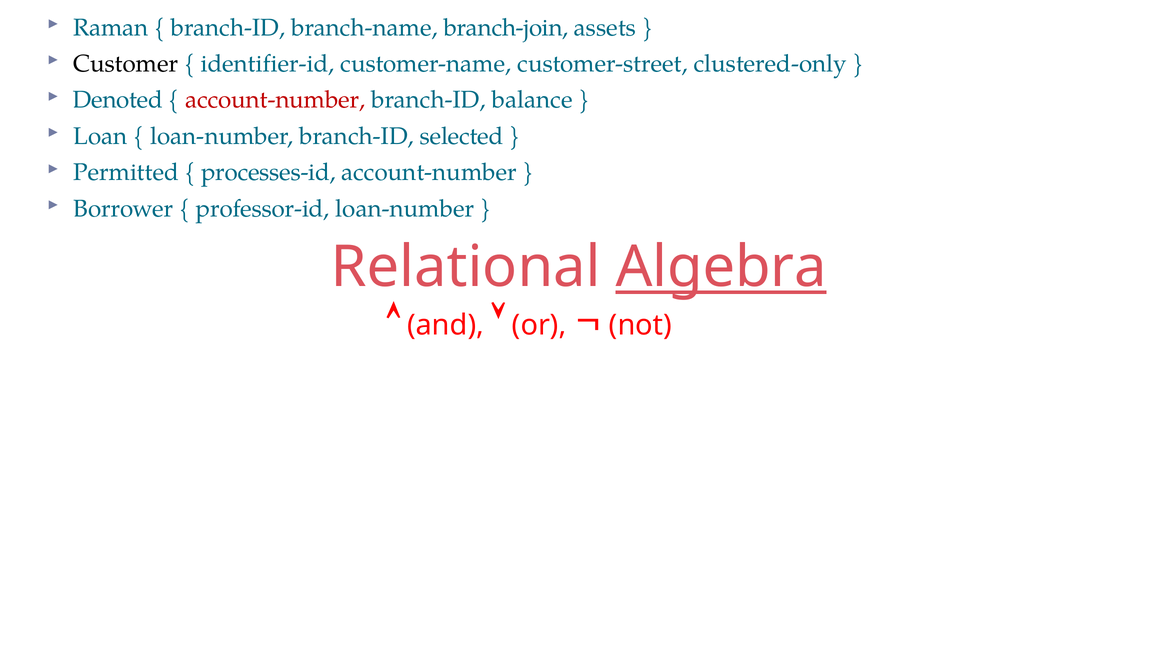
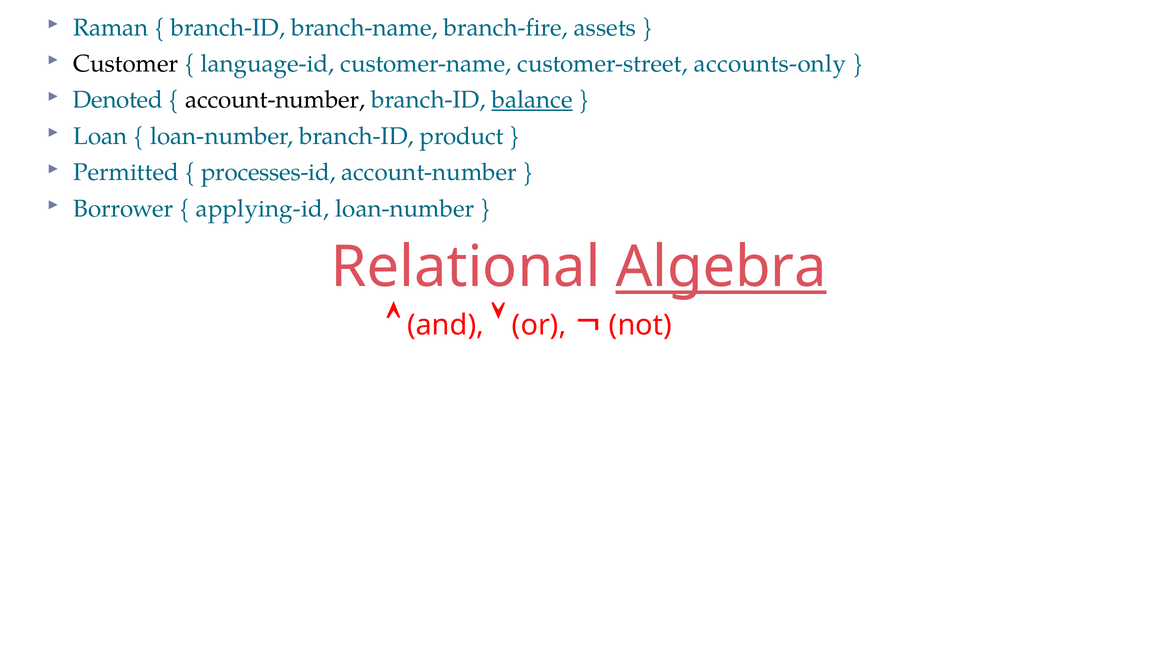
branch-join: branch-join -> branch-fire
identifier-id: identifier-id -> language-id
clustered-only: clustered-only -> accounts-only
account-number at (275, 100) colour: red -> black
balance underline: none -> present
selected: selected -> product
professor-id: professor-id -> applying-id
